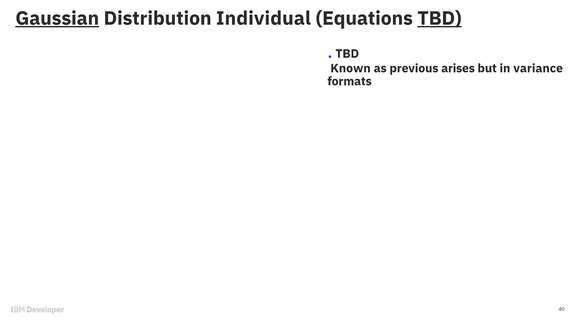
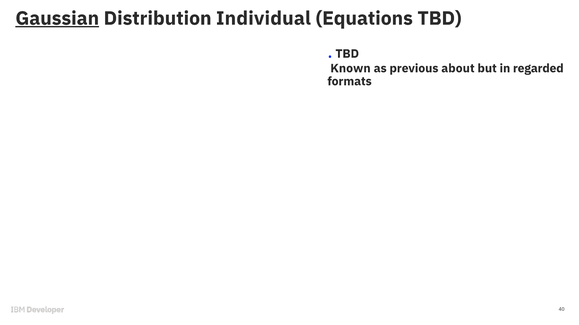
TBD at (440, 18) underline: present -> none
arises: arises -> about
variance: variance -> regarded
